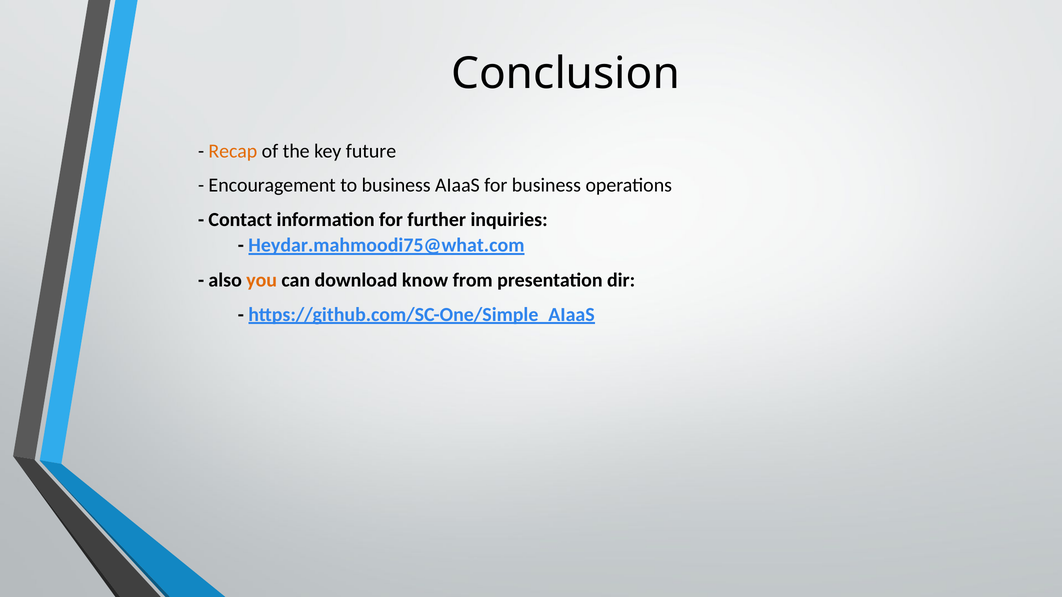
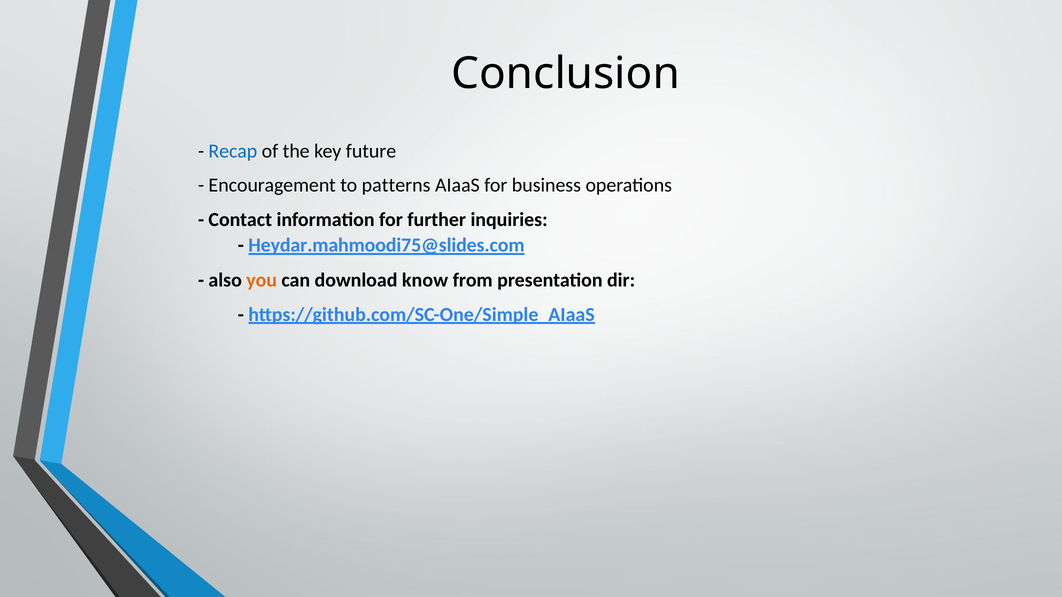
Recap colour: orange -> blue
to business: business -> patterns
Heydar.mahmoodi75@what.com: Heydar.mahmoodi75@what.com -> Heydar.mahmoodi75@slides.com
